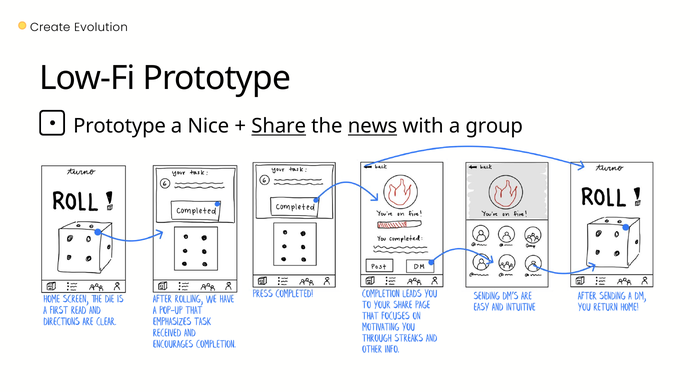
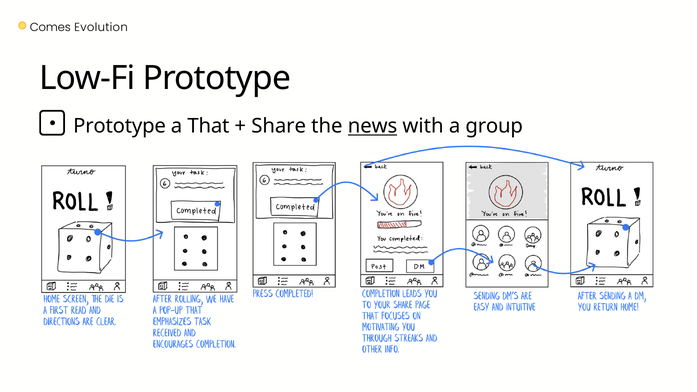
Create: Create -> Comes
Nice: Nice -> That
Share underline: present -> none
